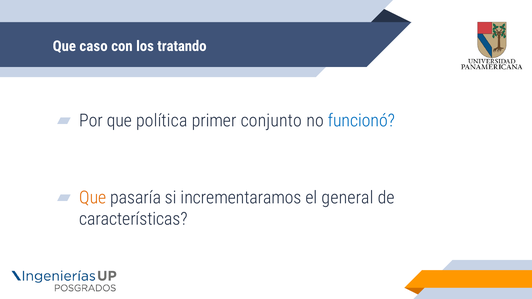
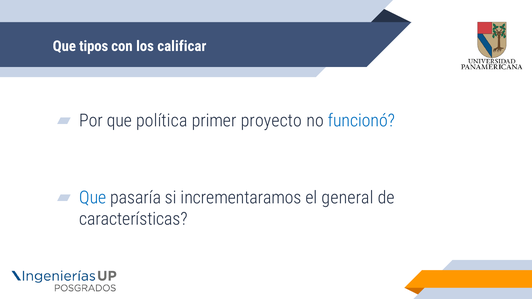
caso: caso -> tipos
tratando: tratando -> calificar
conjunto: conjunto -> proyecto
Que at (93, 198) colour: orange -> blue
